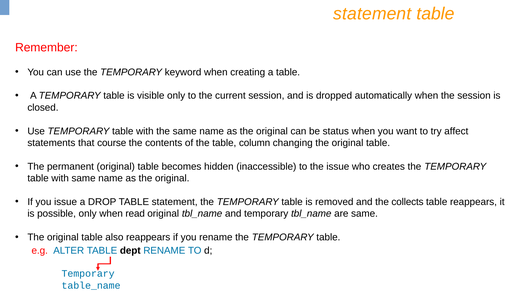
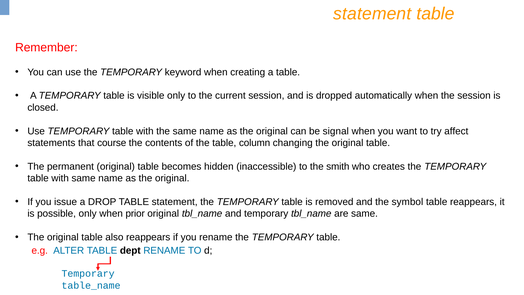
status: status -> signal
the issue: issue -> smith
collects: collects -> symbol
read: read -> prior
